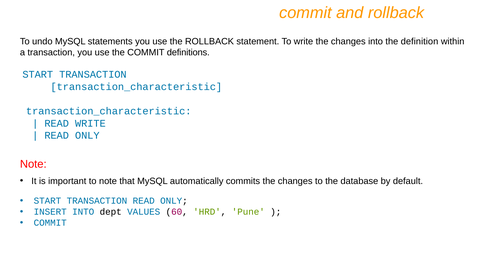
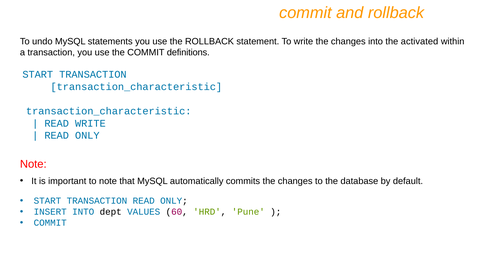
definition: definition -> activated
